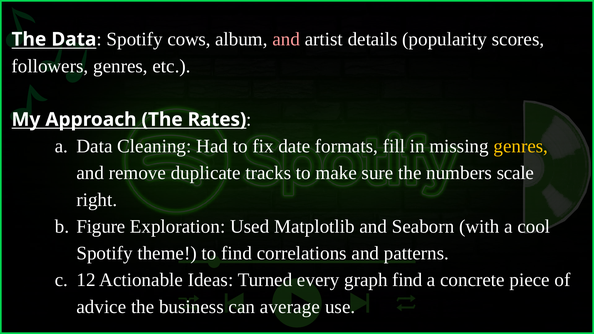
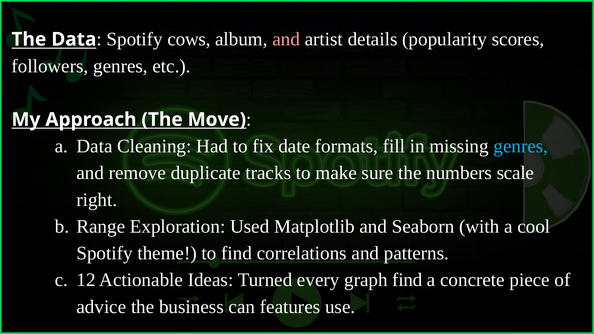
Rates: Rates -> Move
genres at (521, 146) colour: yellow -> light blue
Figure: Figure -> Range
average: average -> features
